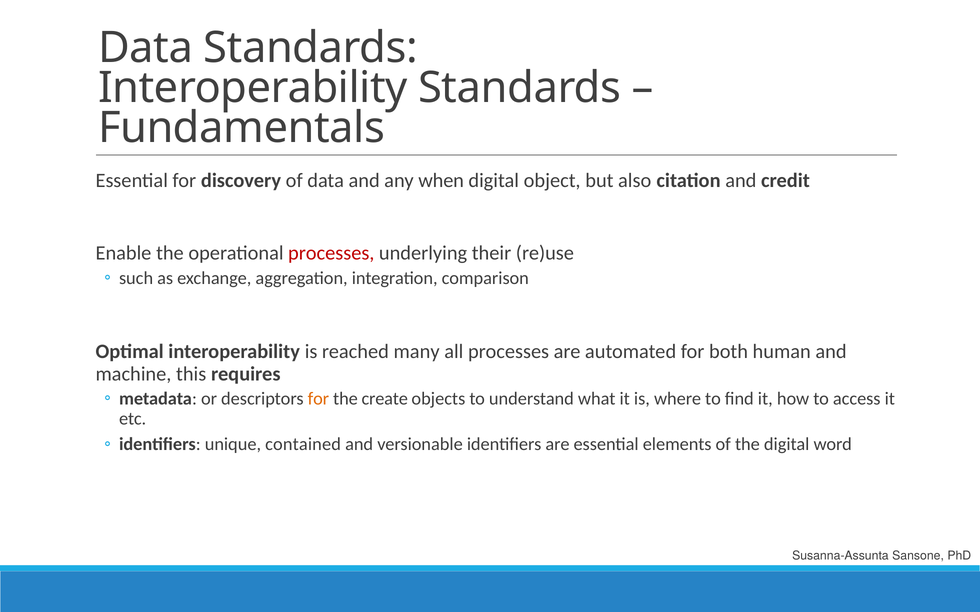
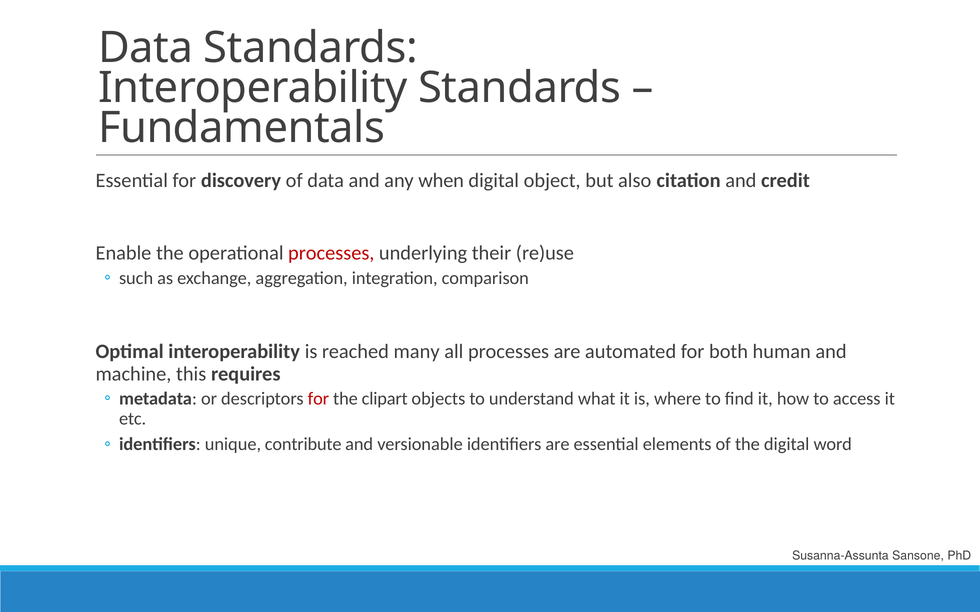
for at (318, 399) colour: orange -> red
create: create -> clipart
contained: contained -> contribute
